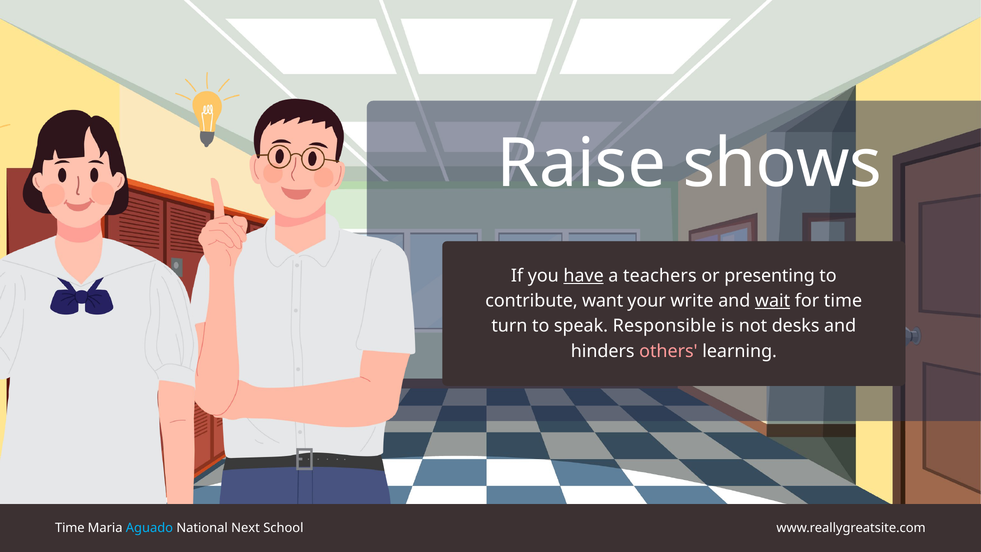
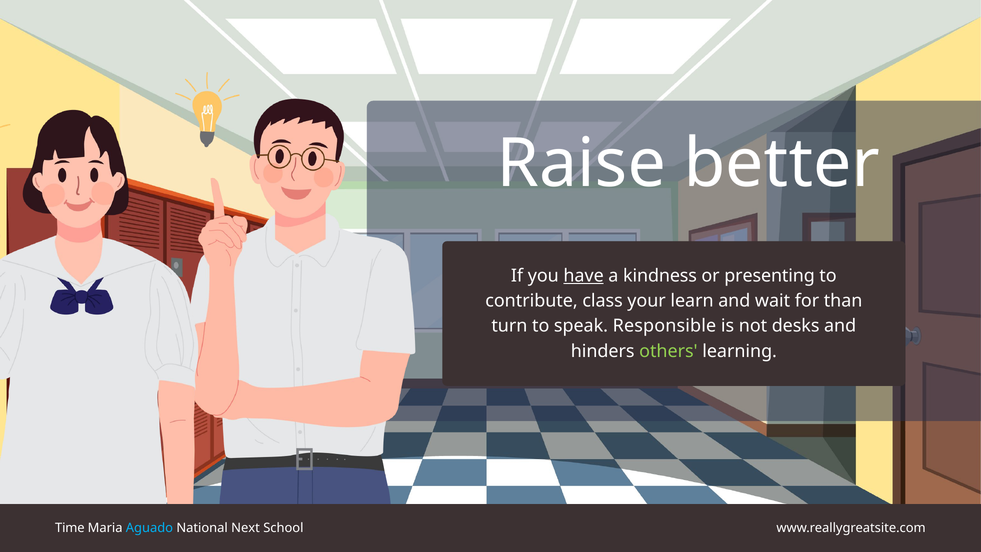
shows: shows -> better
teachers: teachers -> kindness
want: want -> class
write: write -> learn
wait underline: present -> none
for time: time -> than
others colour: pink -> light green
